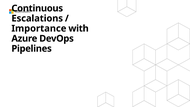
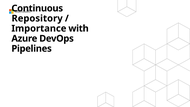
Escalations: Escalations -> Repository
